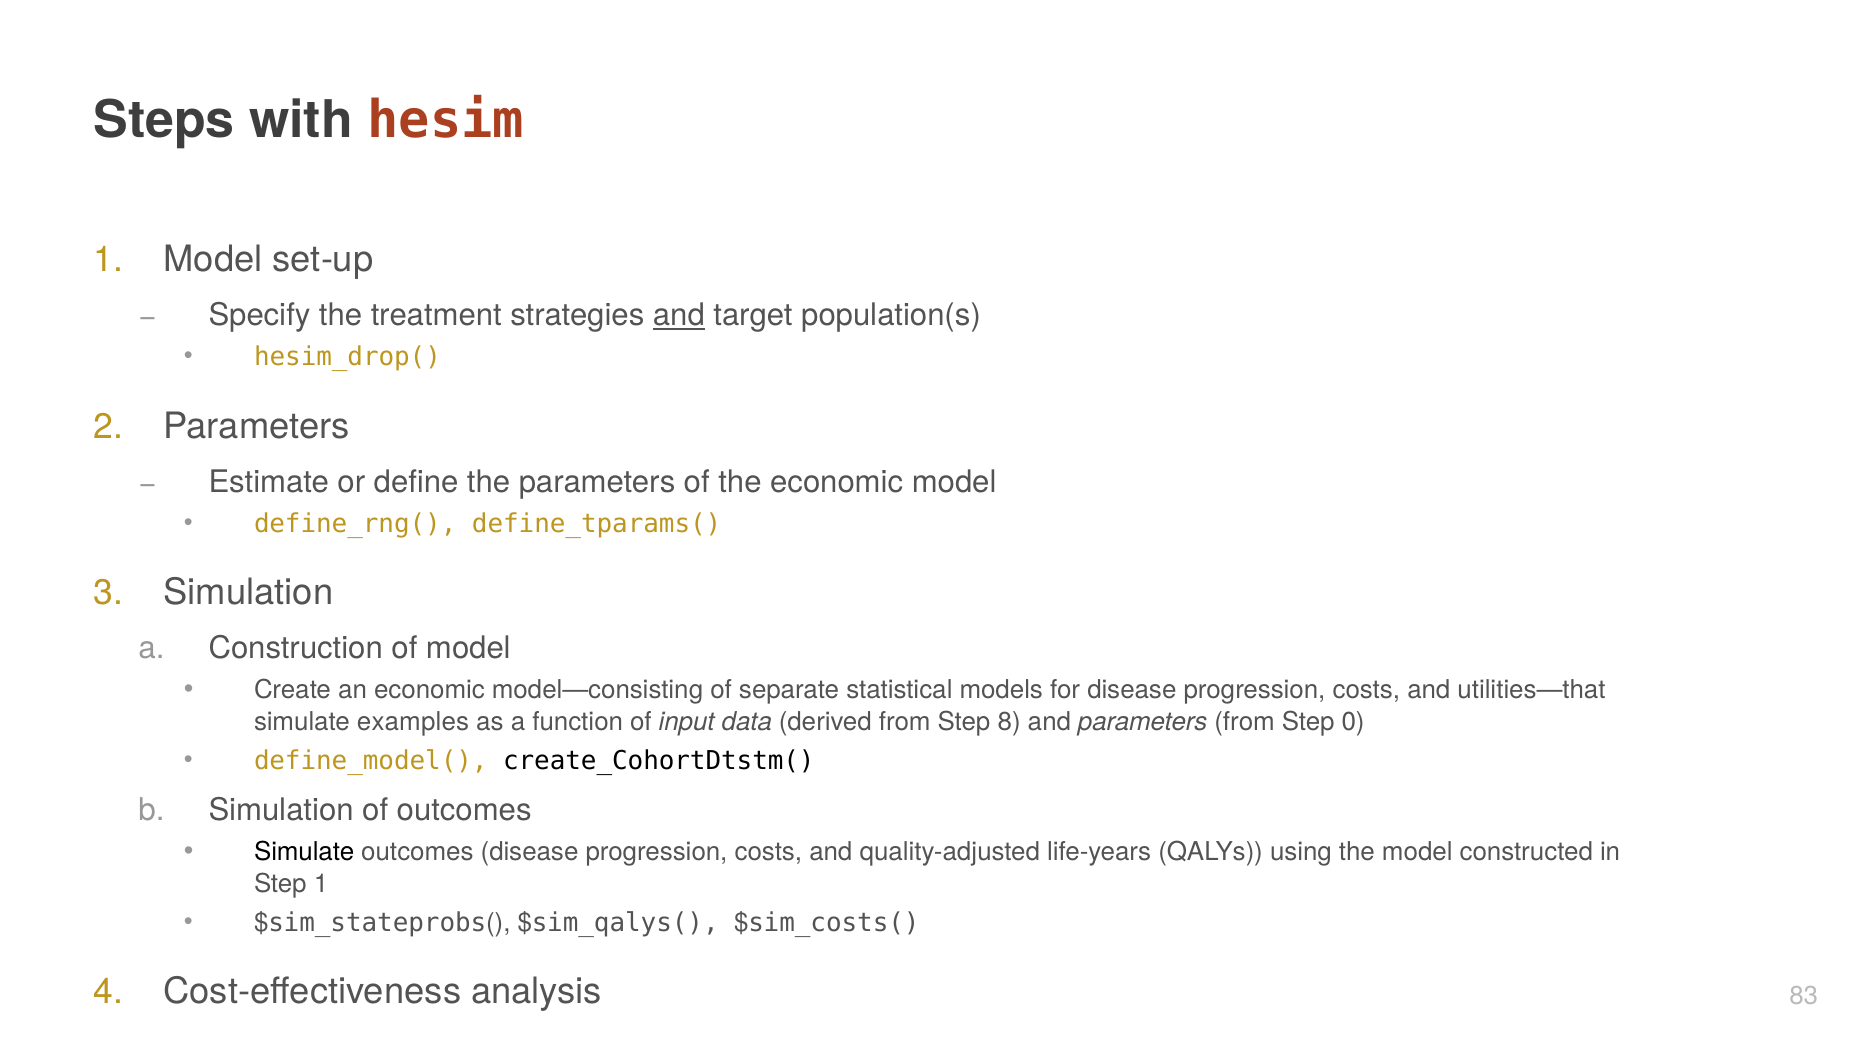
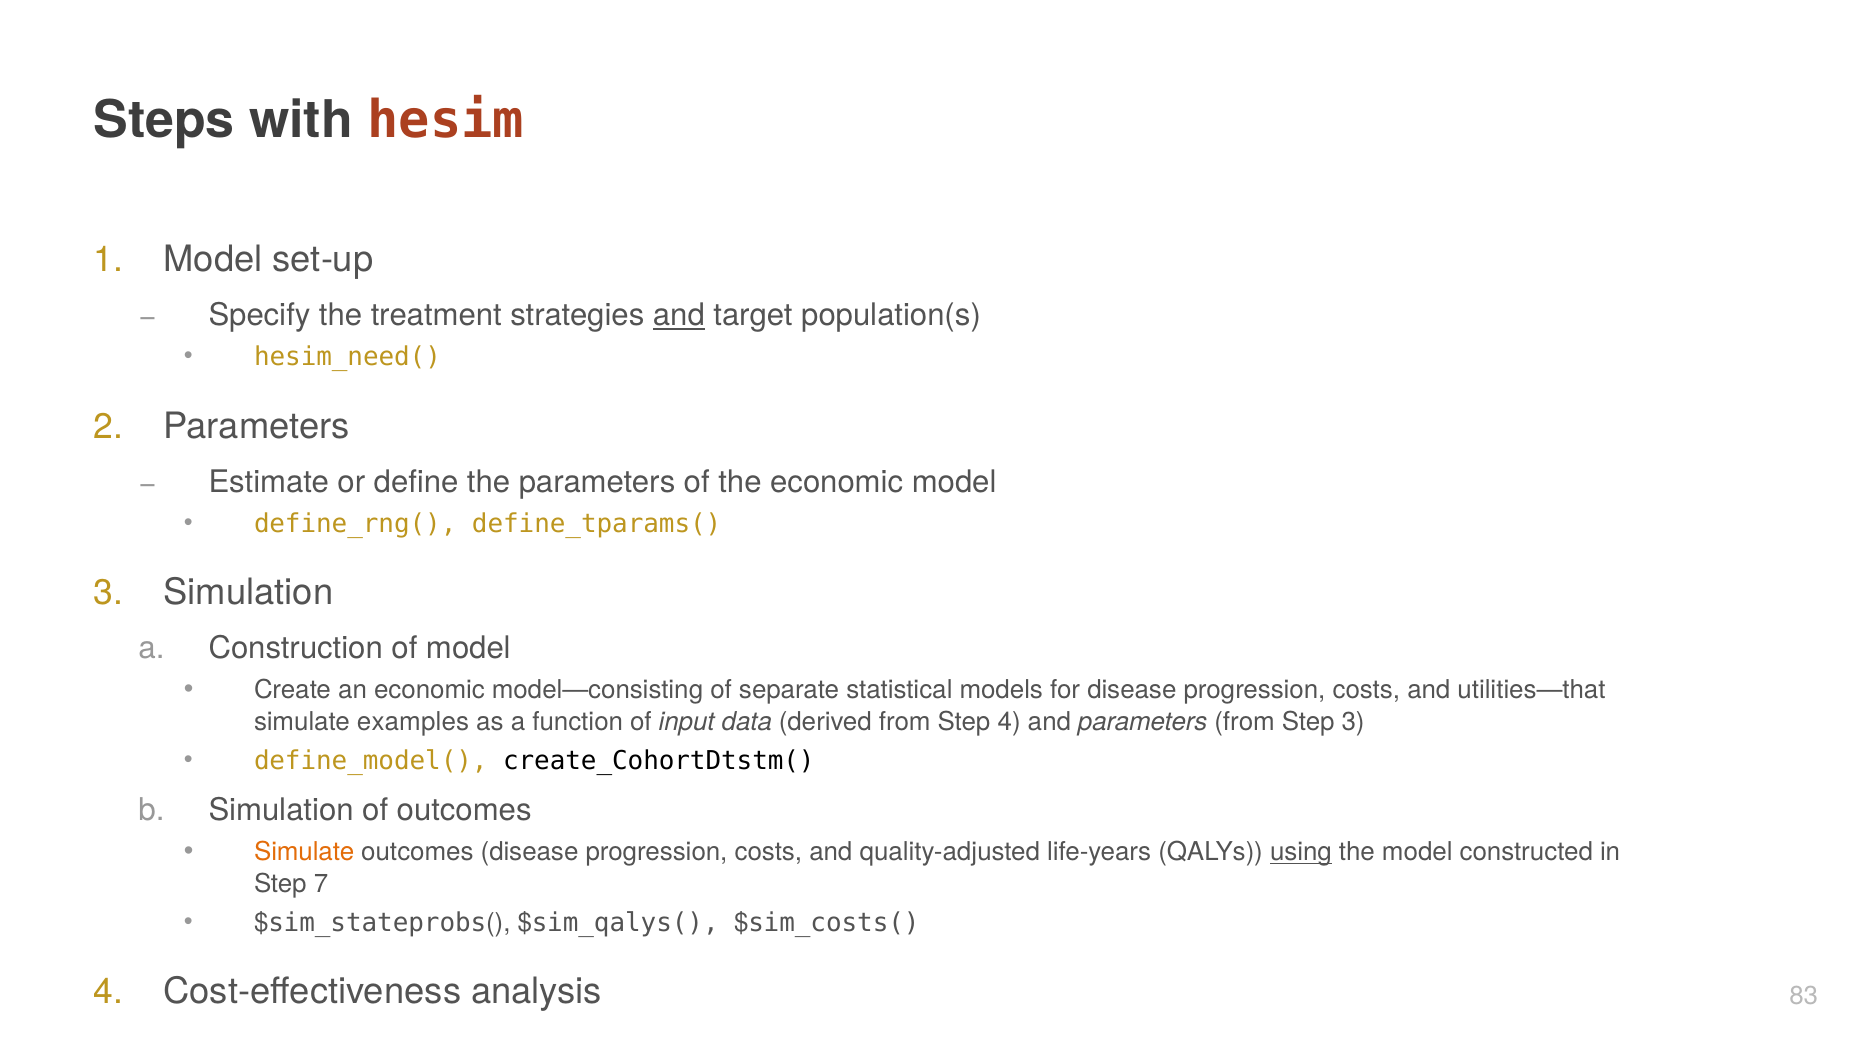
hesim_drop(: hesim_drop( -> hesim_need(
Step 8: 8 -> 4
Step 0: 0 -> 3
Simulate at (304, 853) colour: black -> orange
using underline: none -> present
Step 1: 1 -> 7
